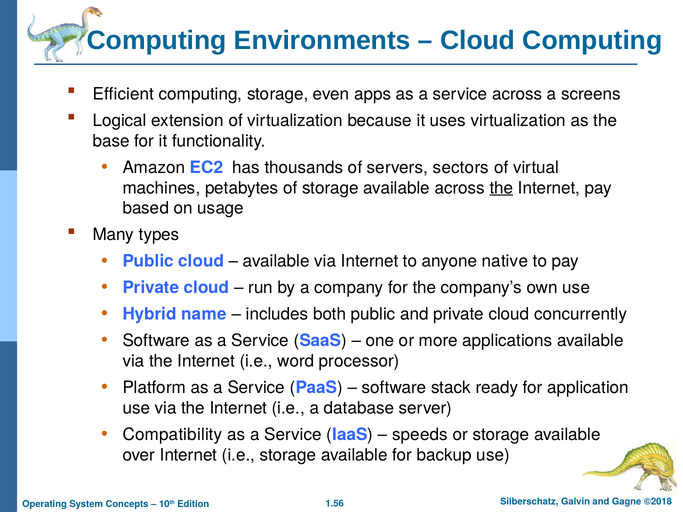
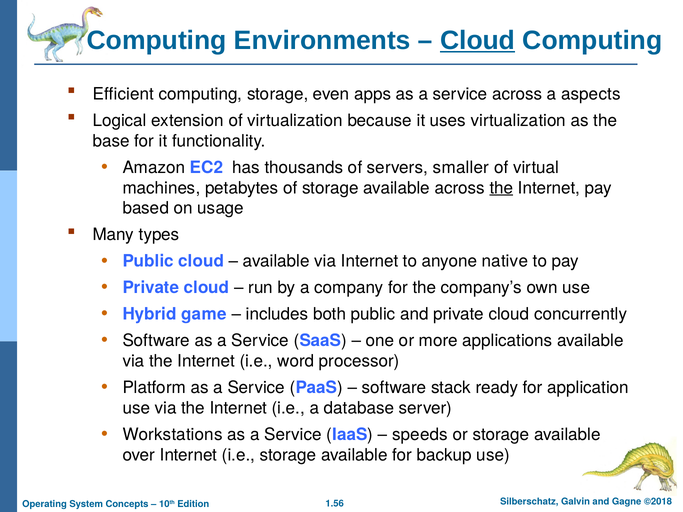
Cloud at (478, 40) underline: none -> present
screens: screens -> aspects
sectors: sectors -> smaller
name: name -> game
Compatibility: Compatibility -> Workstations
